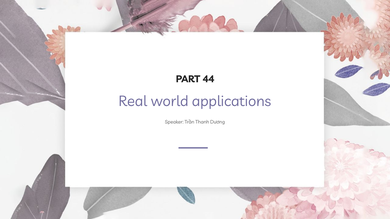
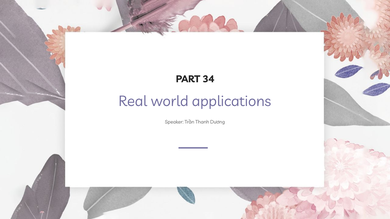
44: 44 -> 34
